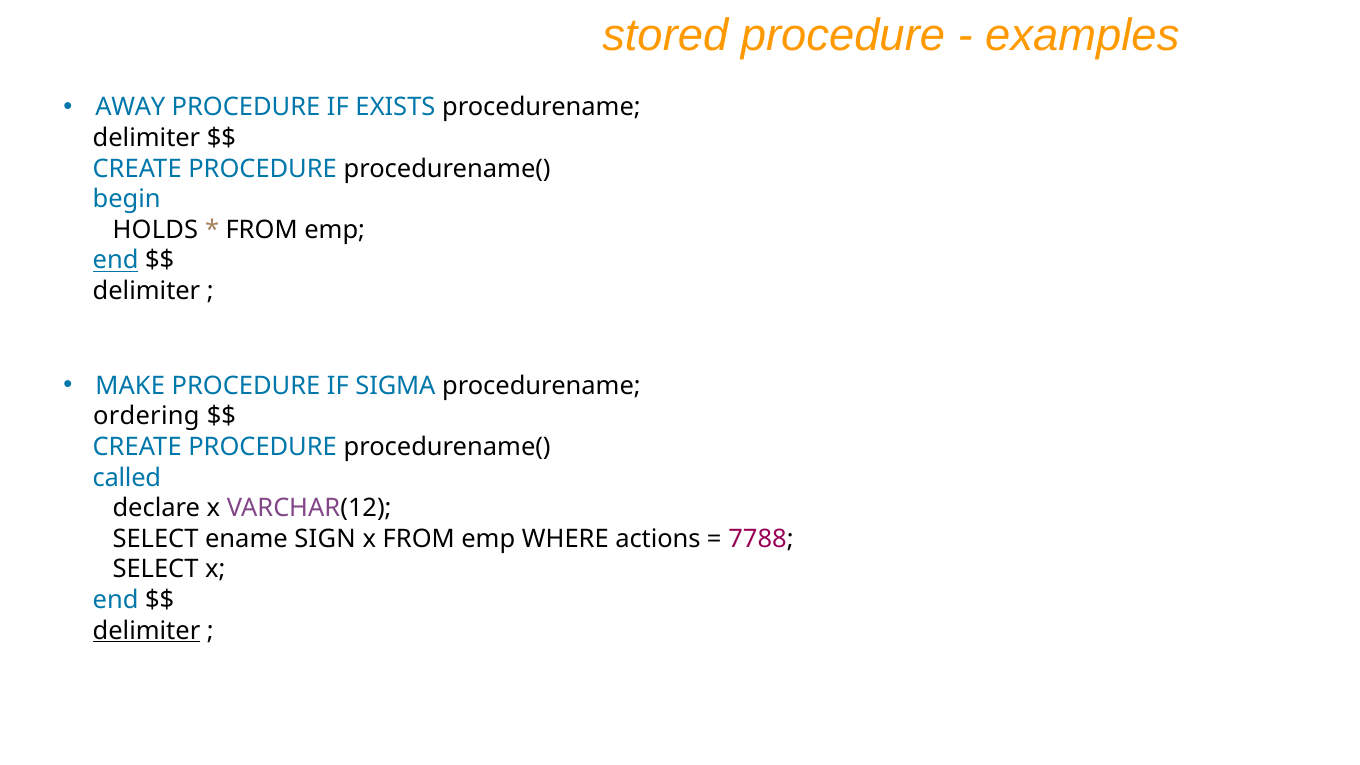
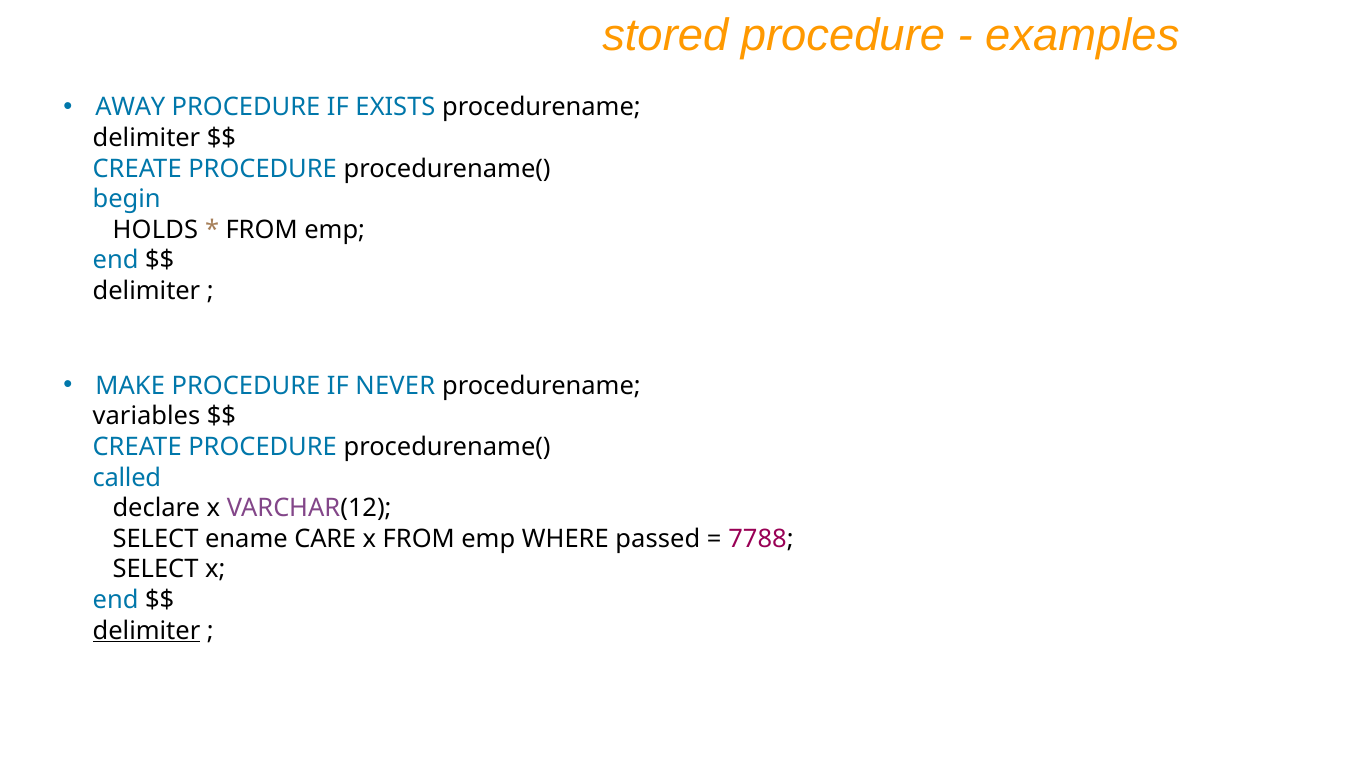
end at (116, 260) underline: present -> none
SIGMA: SIGMA -> NEVER
ordering: ordering -> variables
SIGN: SIGN -> CARE
actions: actions -> passed
